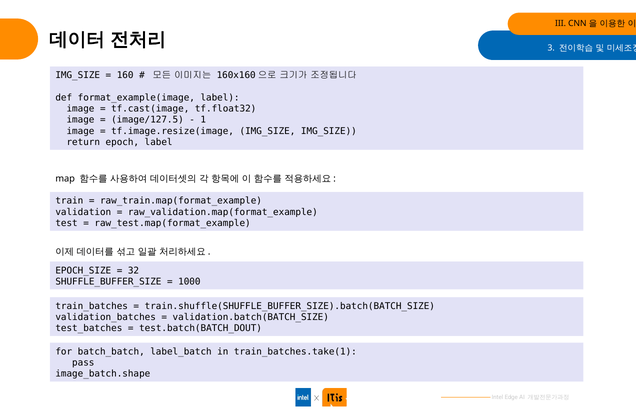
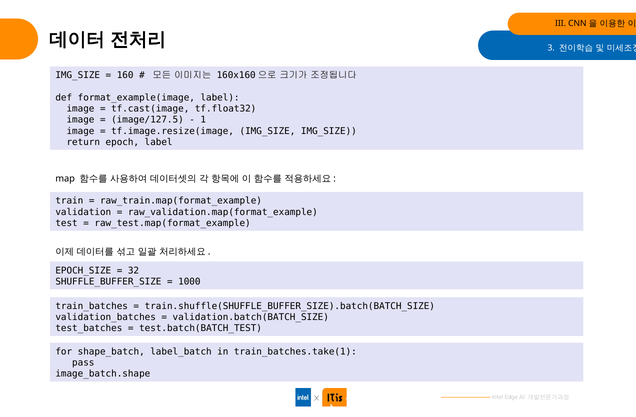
test.batch(BATCH_DOUT: test.batch(BATCH_DOUT -> test.batch(BATCH_TEST
batch_batch: batch_batch -> shape_batch
